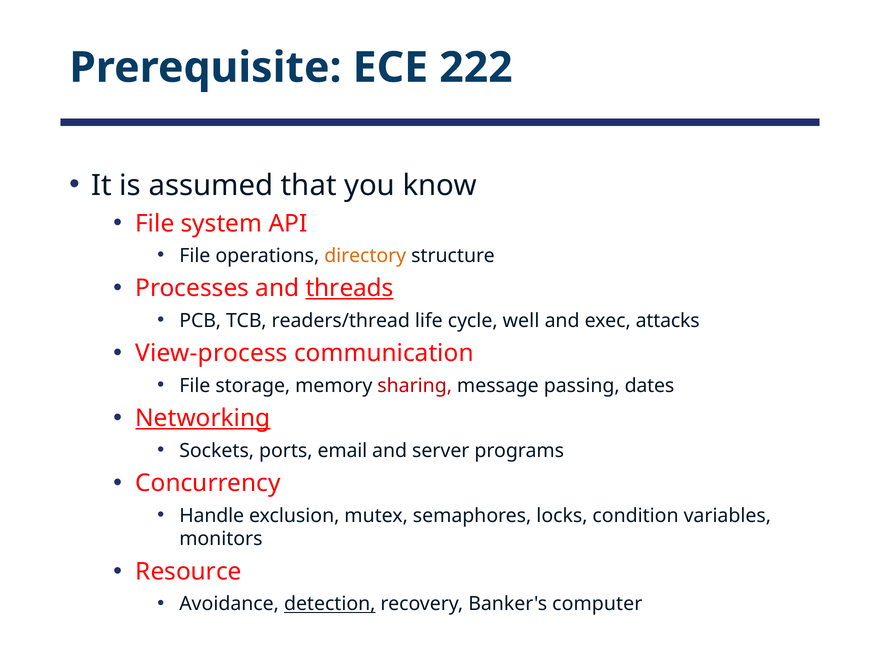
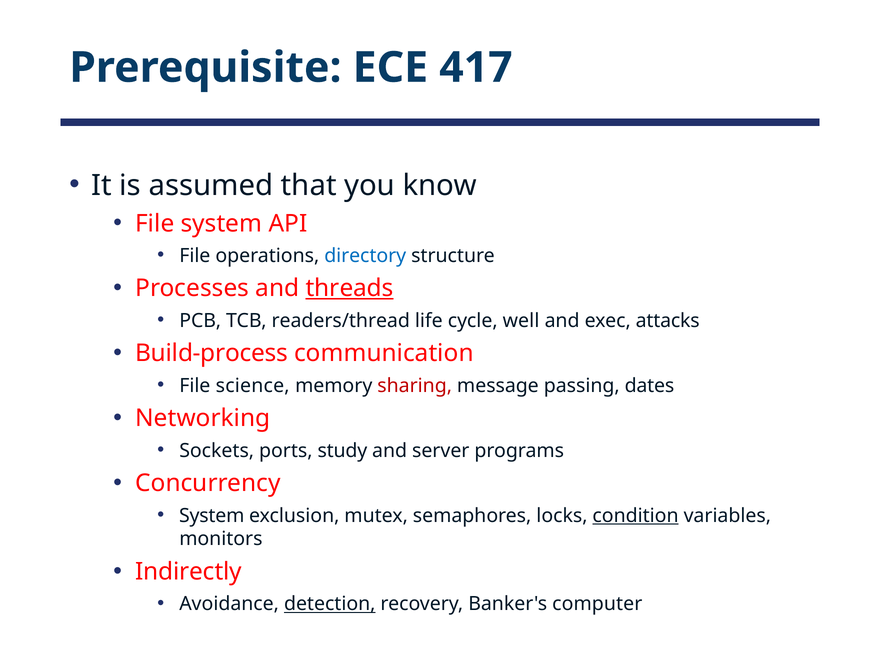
222: 222 -> 417
directory colour: orange -> blue
View-process: View-process -> Build-process
storage: storage -> science
Networking underline: present -> none
email: email -> study
Handle at (212, 516): Handle -> System
condition underline: none -> present
Resource: Resource -> Indirectly
